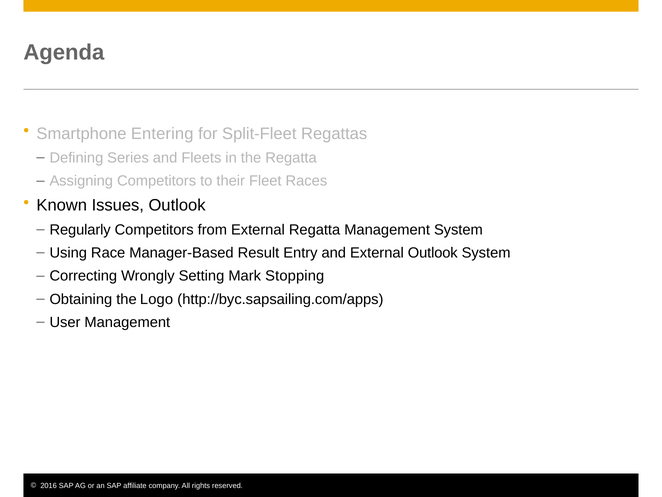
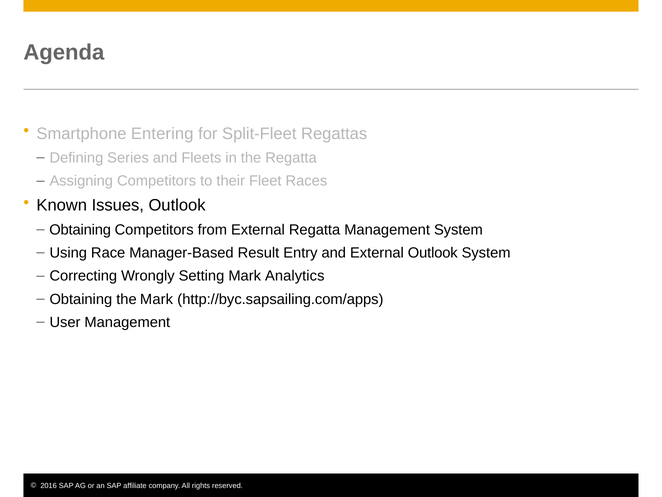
Regularly at (80, 229): Regularly -> Obtaining
Stopping: Stopping -> Analytics
the Logo: Logo -> Mark
